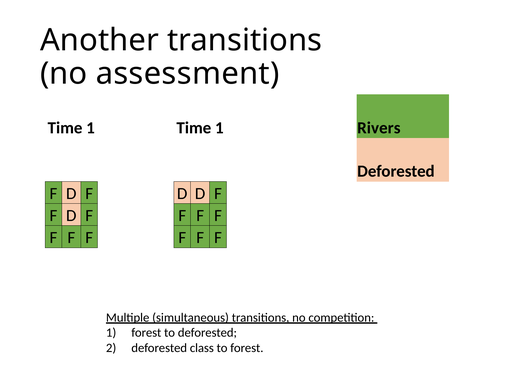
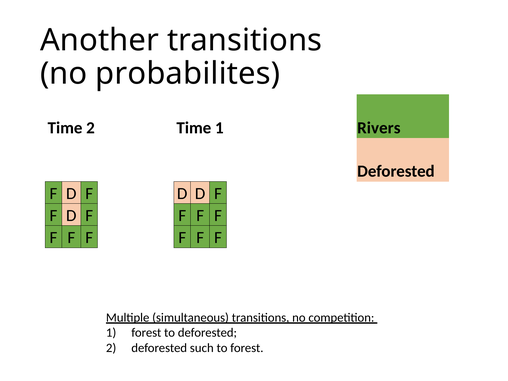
assessment: assessment -> probabilites
1 at (91, 128): 1 -> 2
class: class -> such
